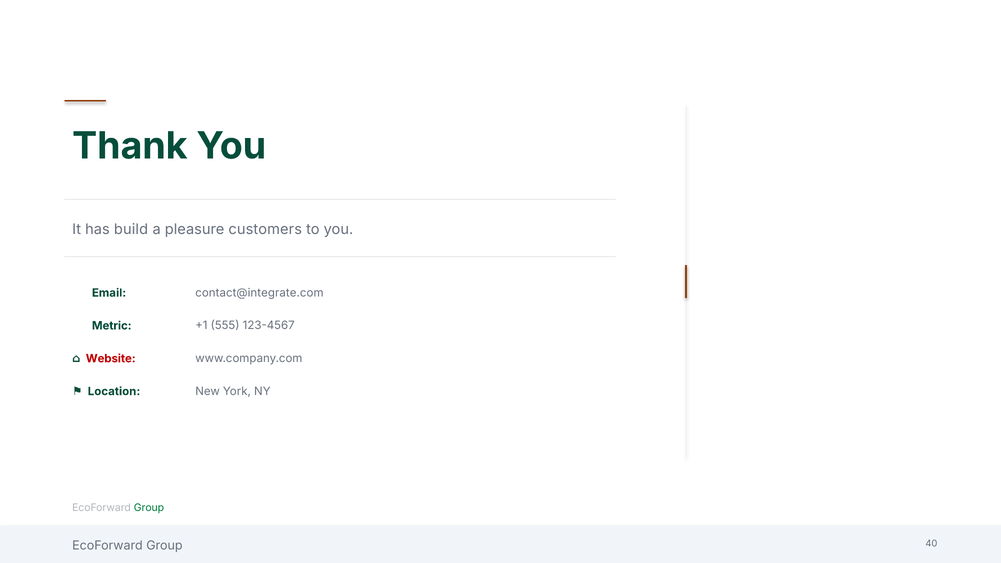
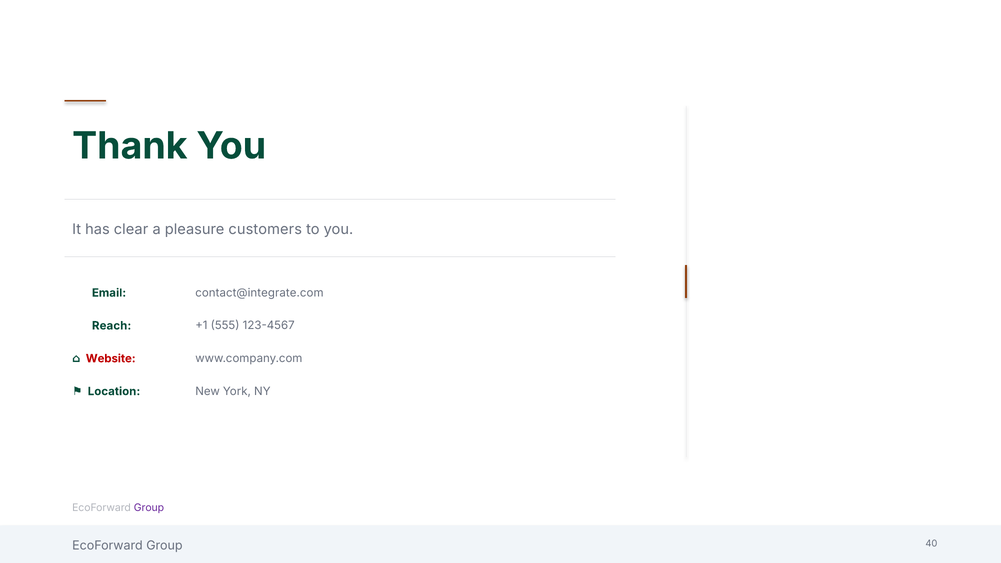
build: build -> clear
Metric: Metric -> Reach
Group at (149, 508) colour: green -> purple
